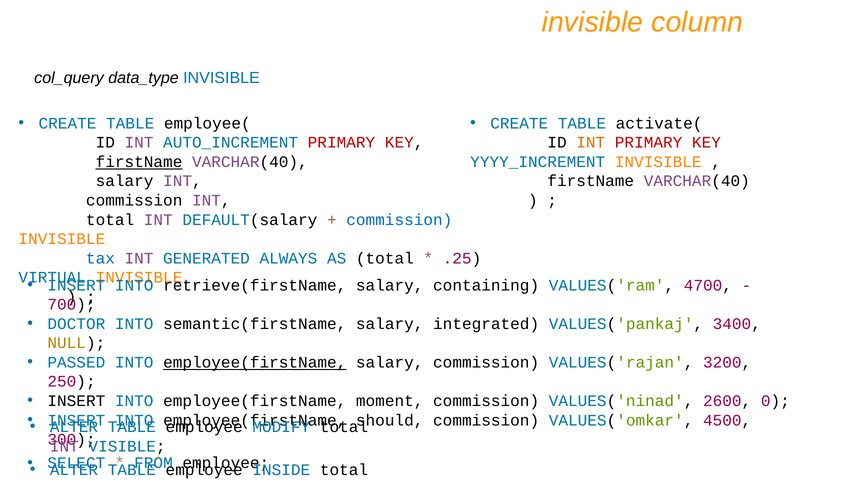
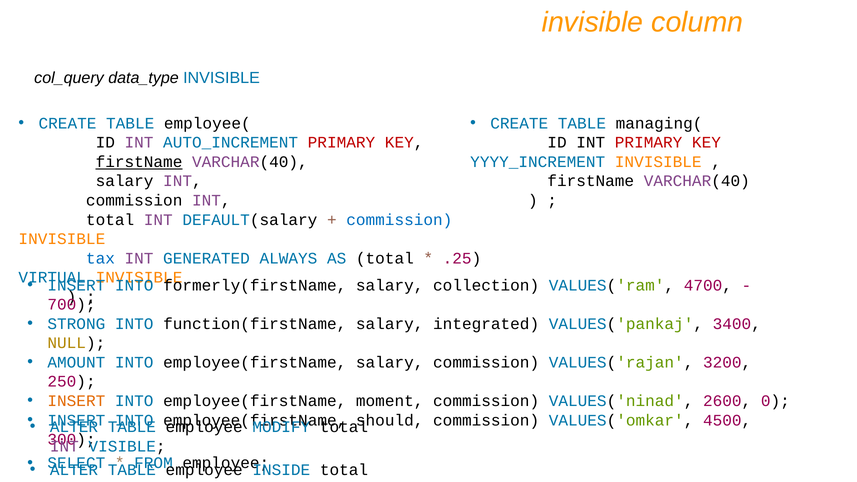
activate(: activate( -> managing(
INT at (591, 143) colour: orange -> black
retrieve(firstName: retrieve(firstName -> formerly(firstName
containing: containing -> collection
DOCTOR: DOCTOR -> STRONG
semantic(firstName: semantic(firstName -> function(firstName
PASSED: PASSED -> AMOUNT
employee(firstName at (255, 362) underline: present -> none
INSERT at (76, 401) colour: black -> orange
